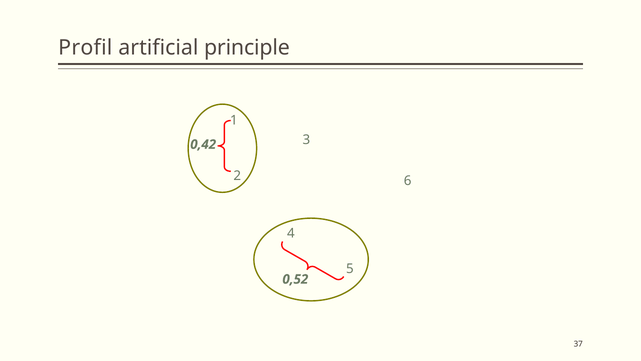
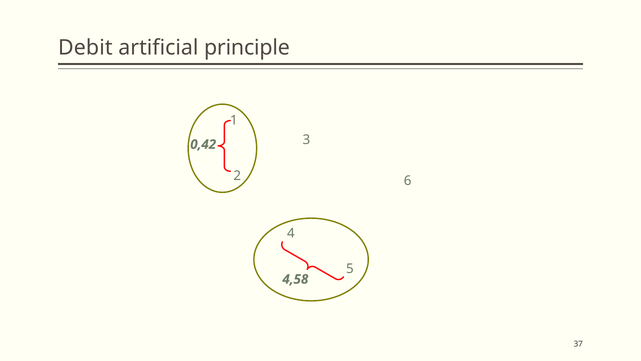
Profil: Profil -> Debit
0,52: 0,52 -> 4,58
